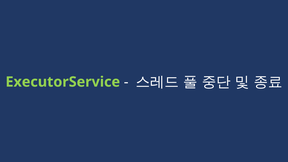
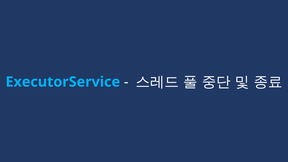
ExecutorService colour: light green -> light blue
